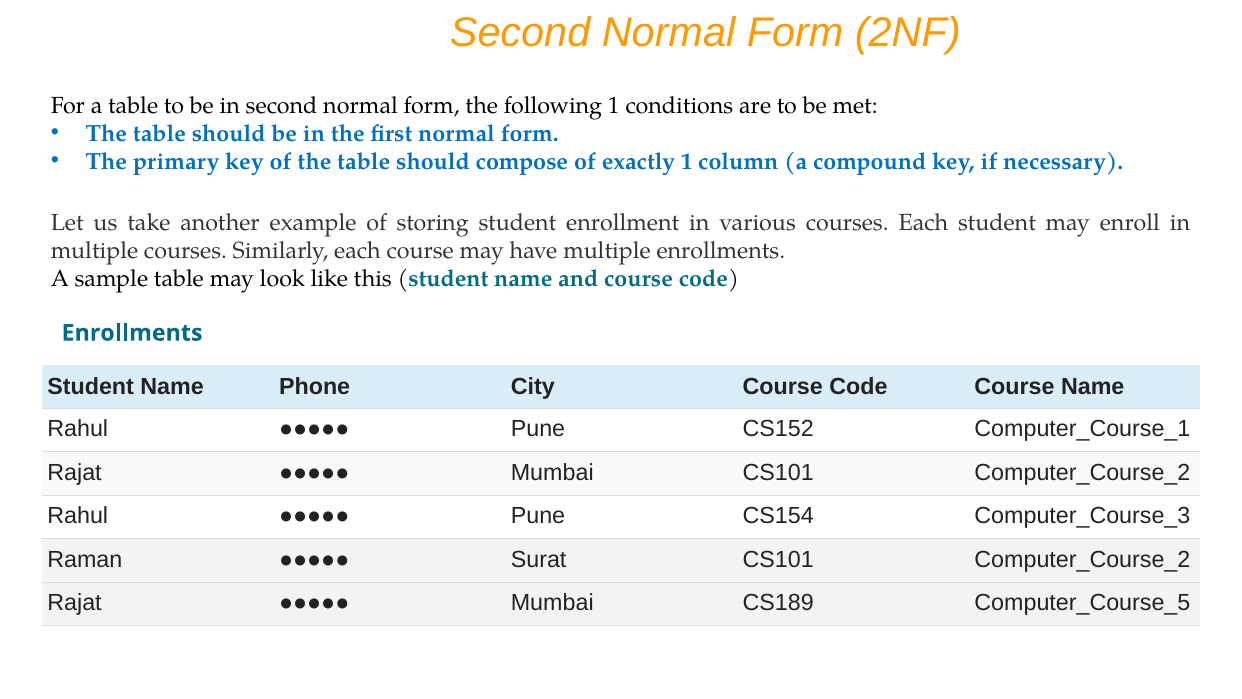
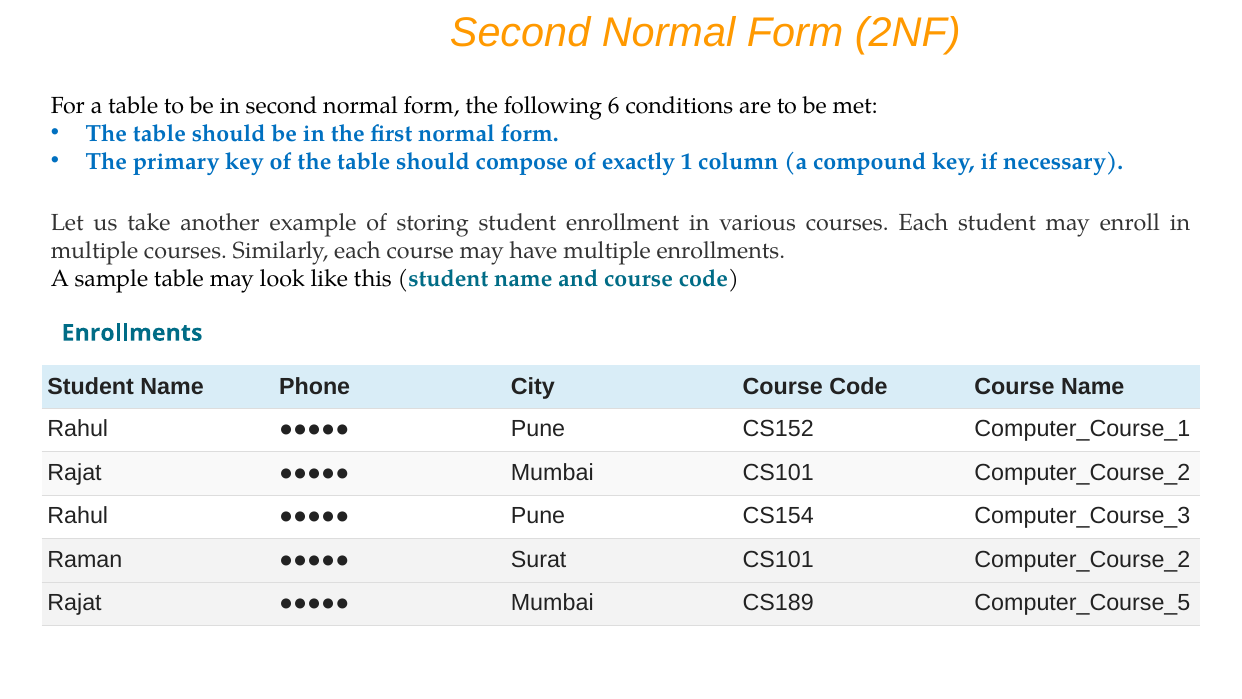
following 1: 1 -> 6
